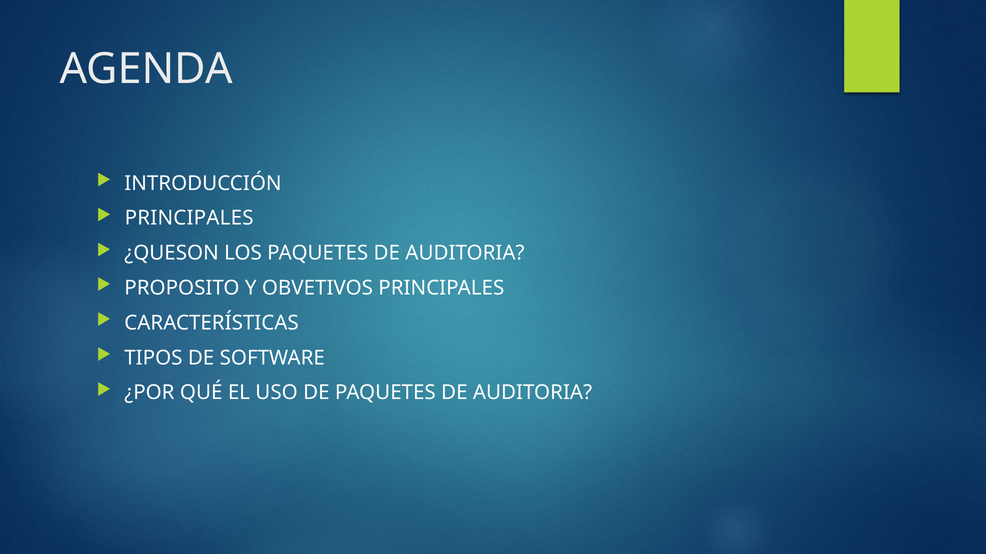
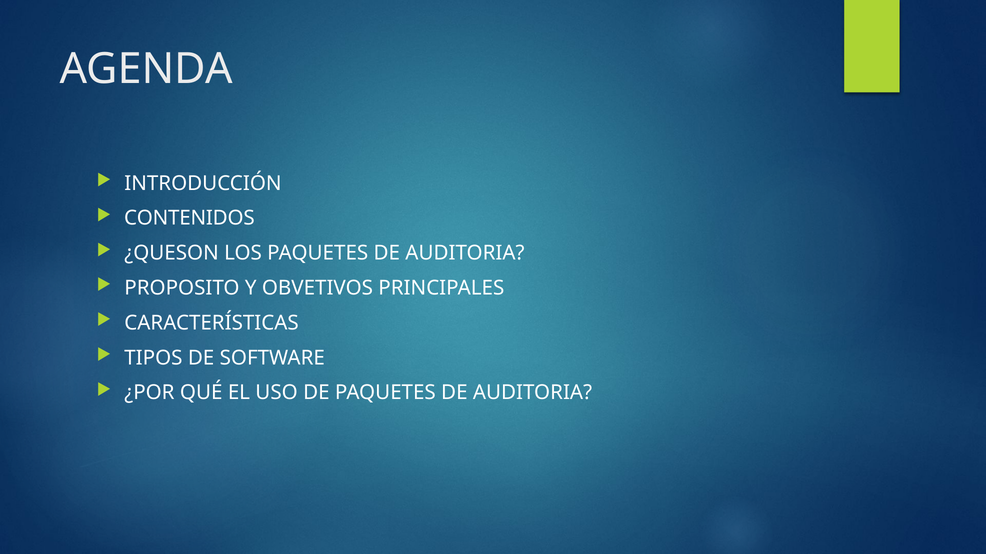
PRINCIPALES at (189, 218): PRINCIPALES -> CONTENIDOS
